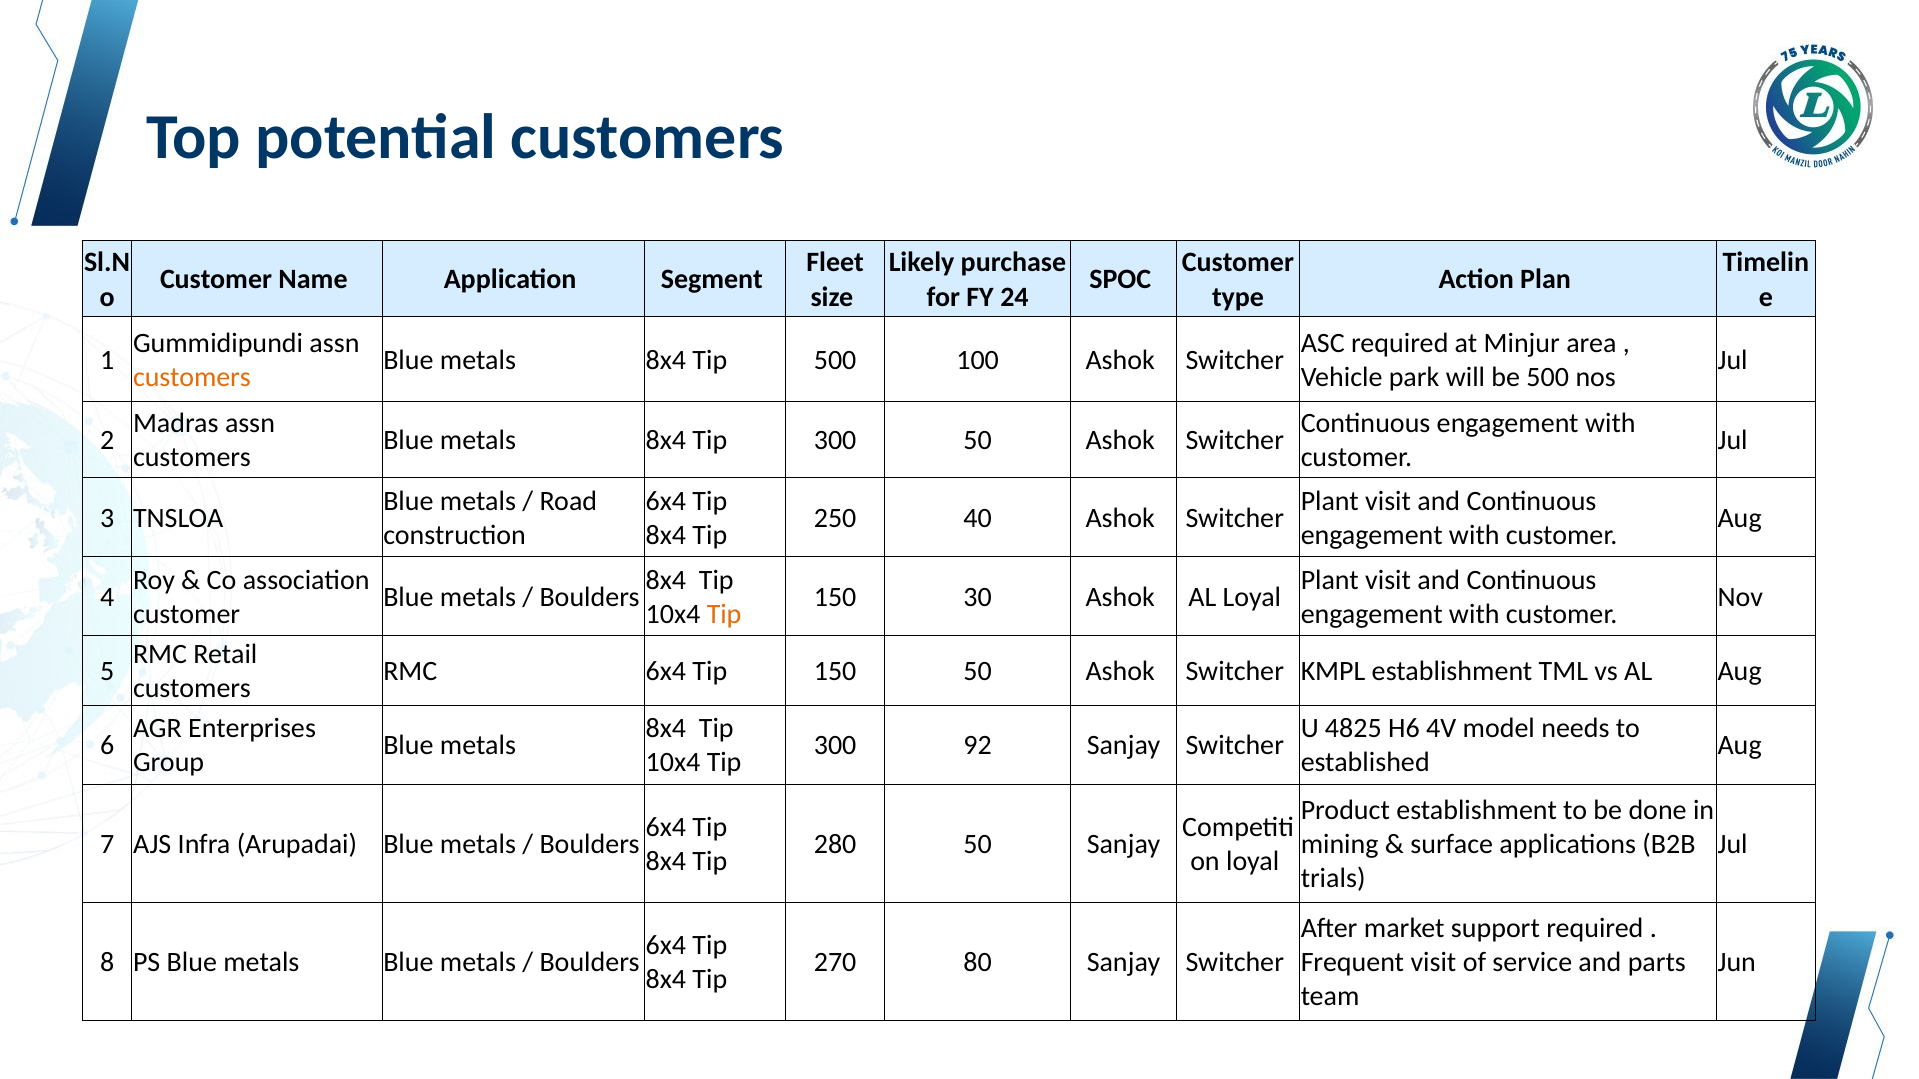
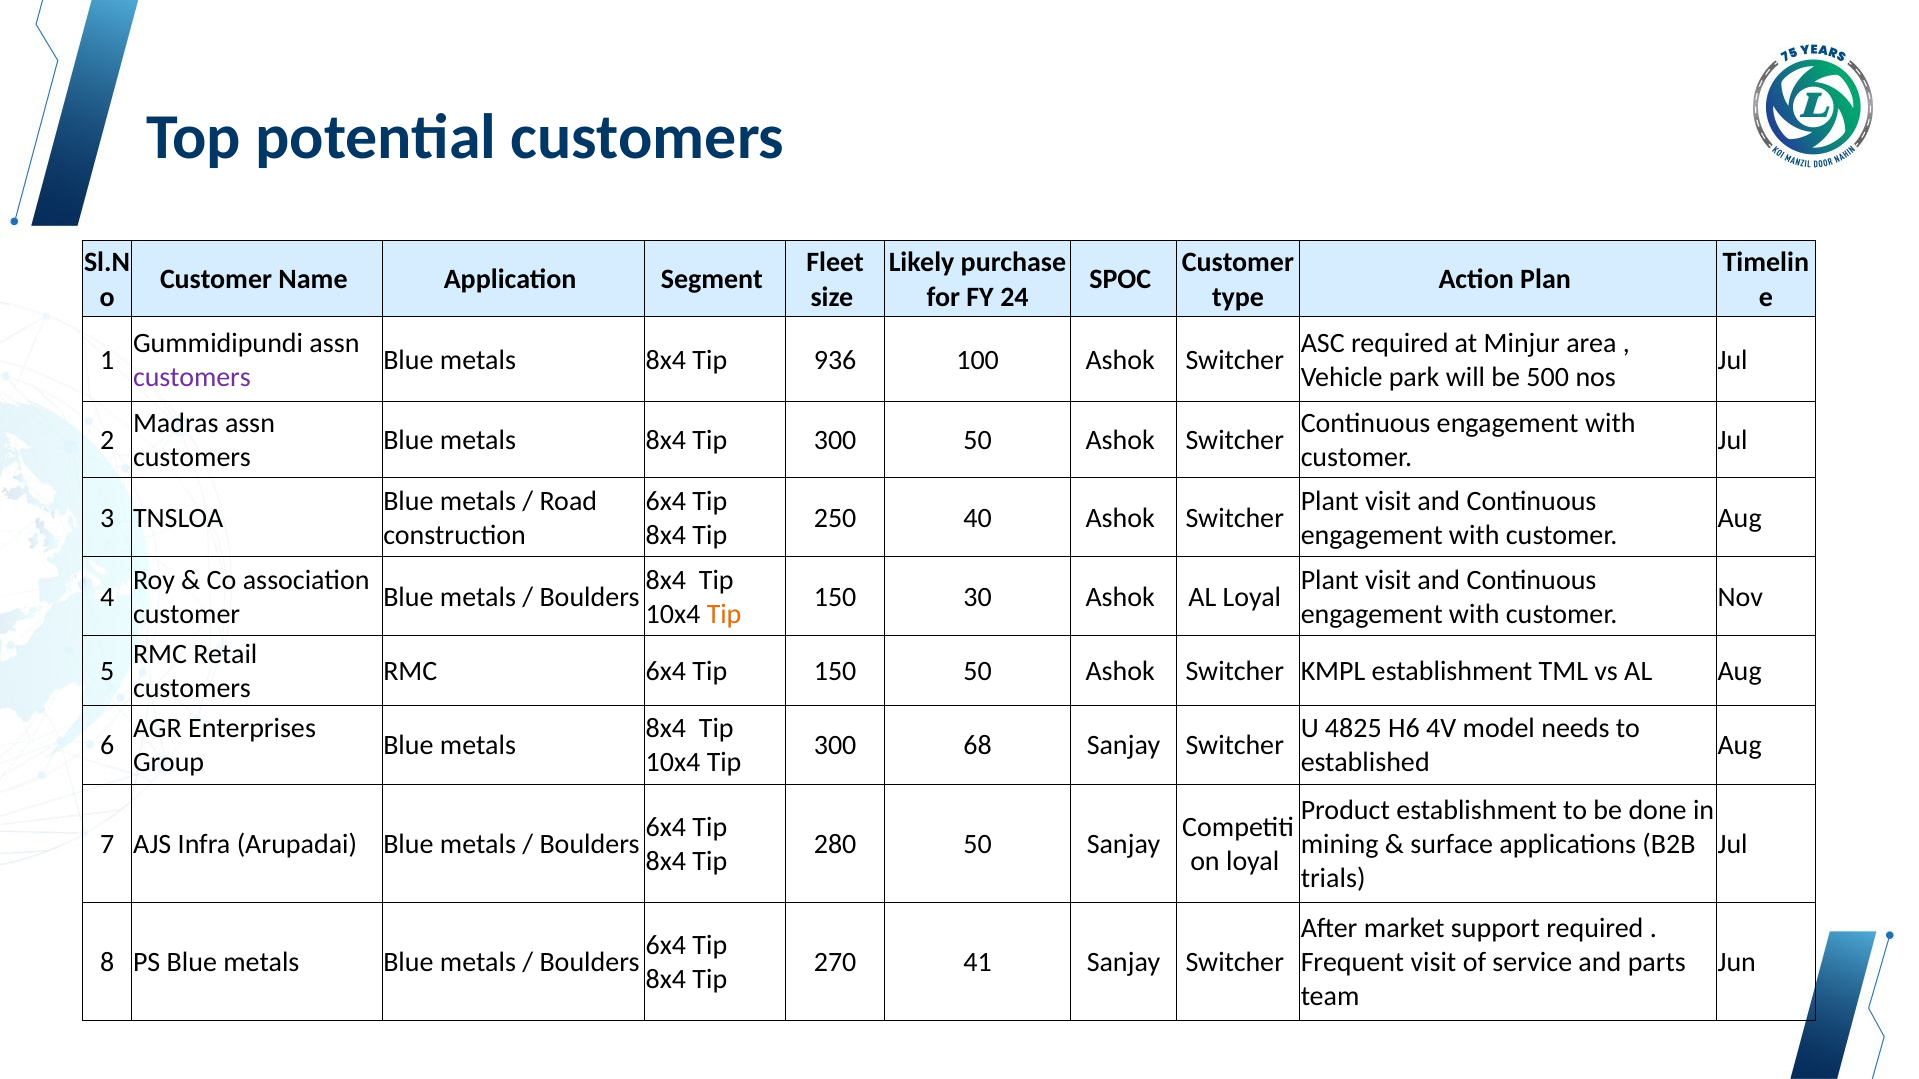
Tip 500: 500 -> 936
customers at (192, 377) colour: orange -> purple
92: 92 -> 68
80: 80 -> 41
